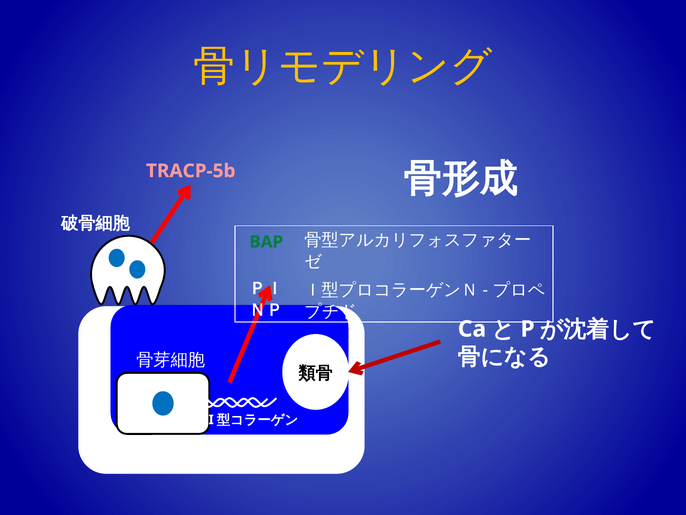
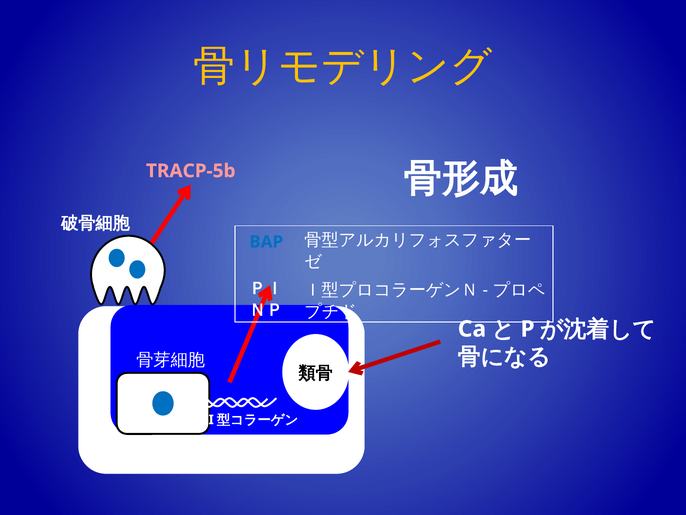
BAP colour: green -> blue
